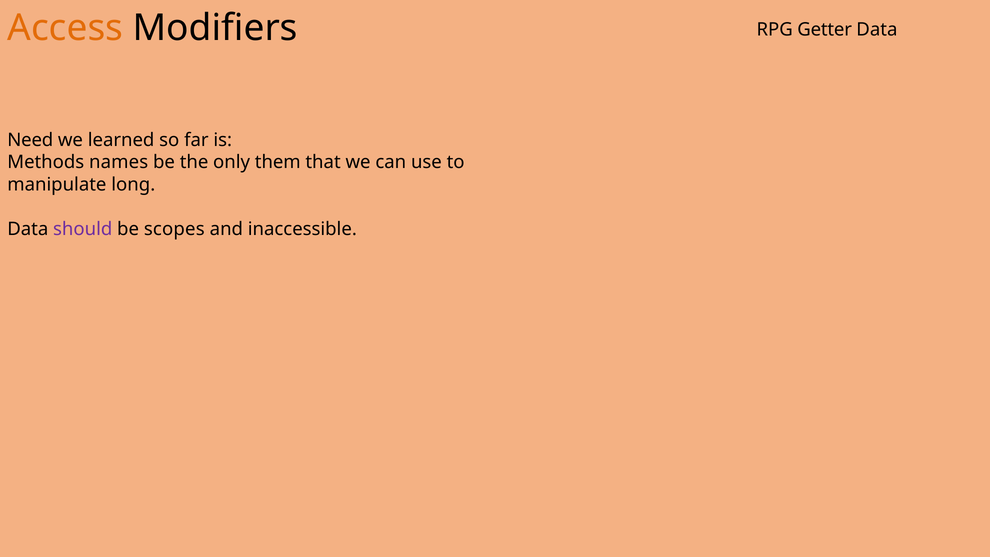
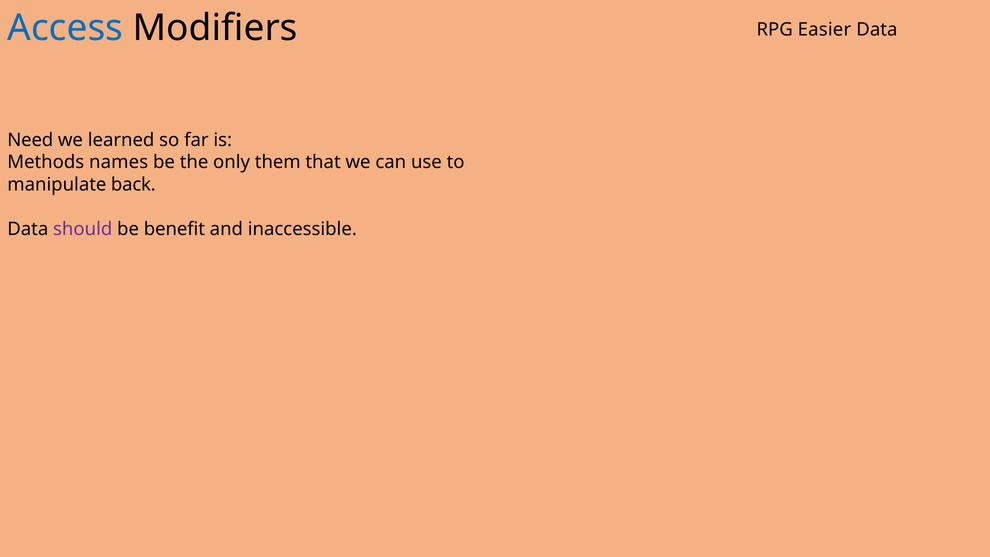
Access colour: orange -> blue
Getter: Getter -> Easier
long: long -> back
scopes: scopes -> benefit
